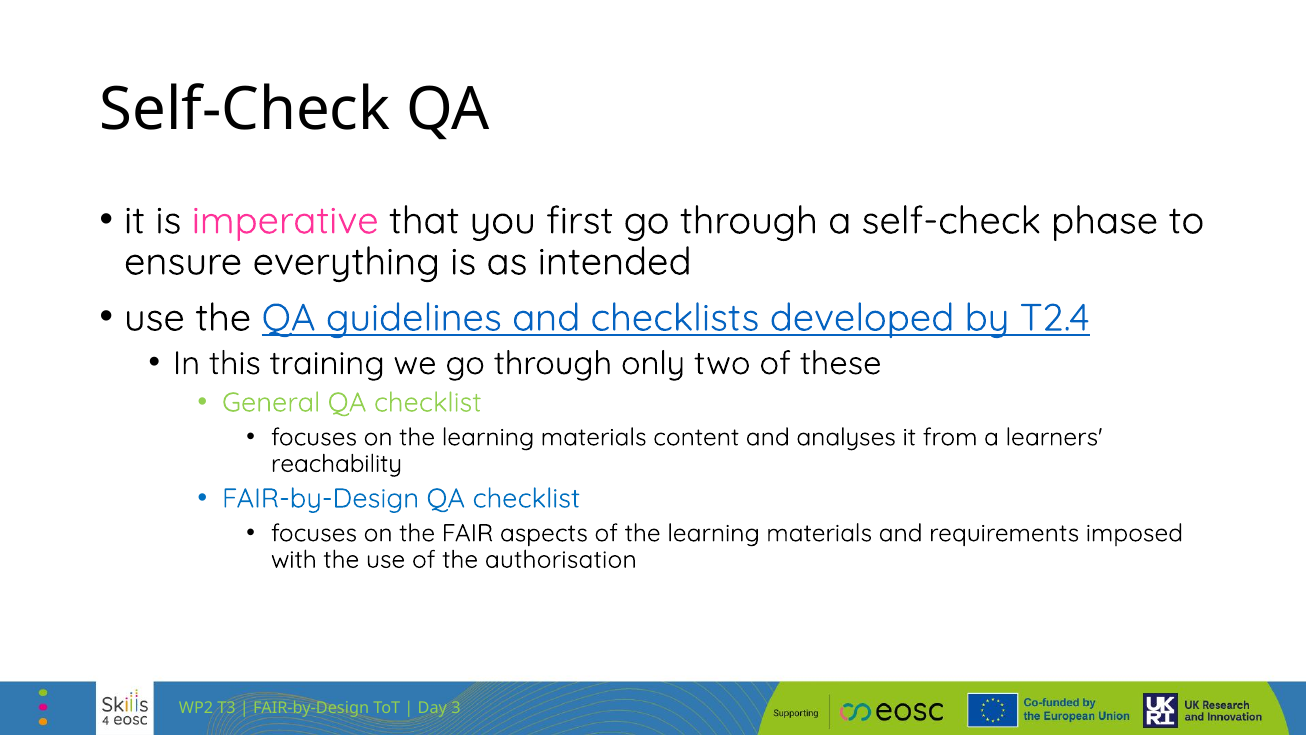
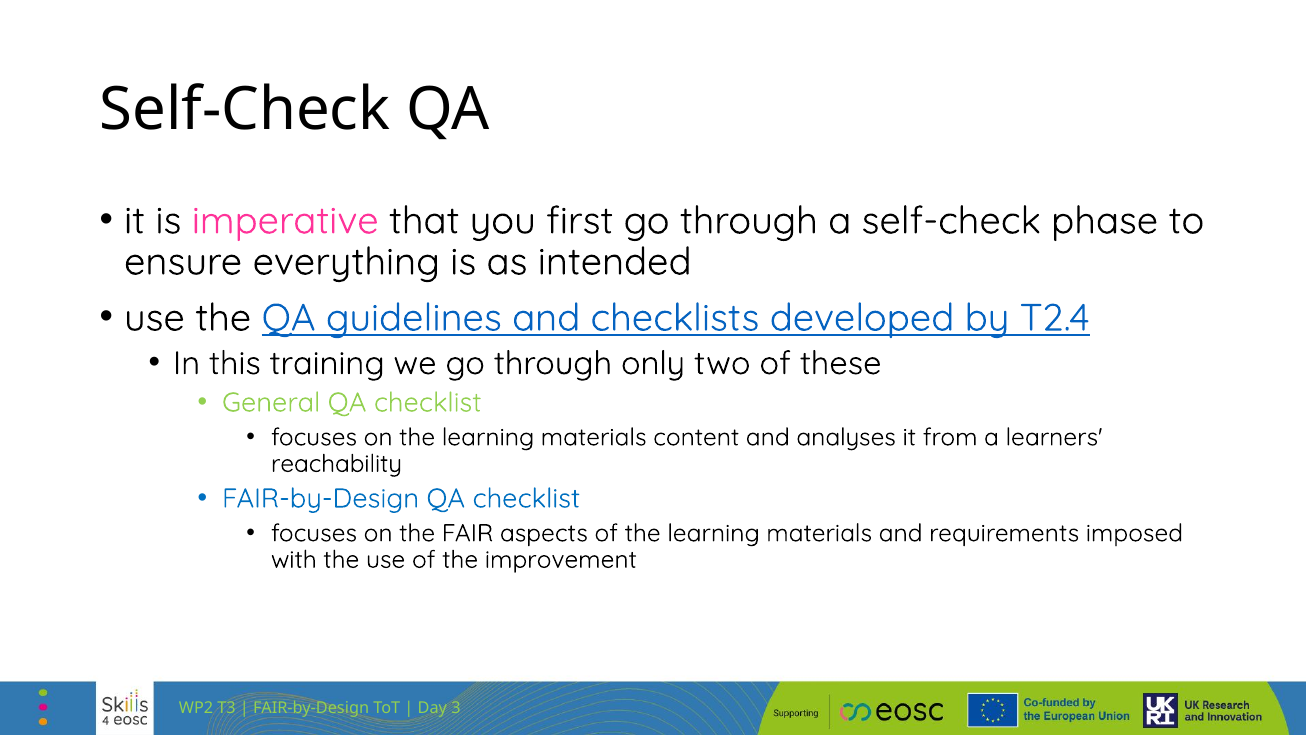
authorisation: authorisation -> improvement
